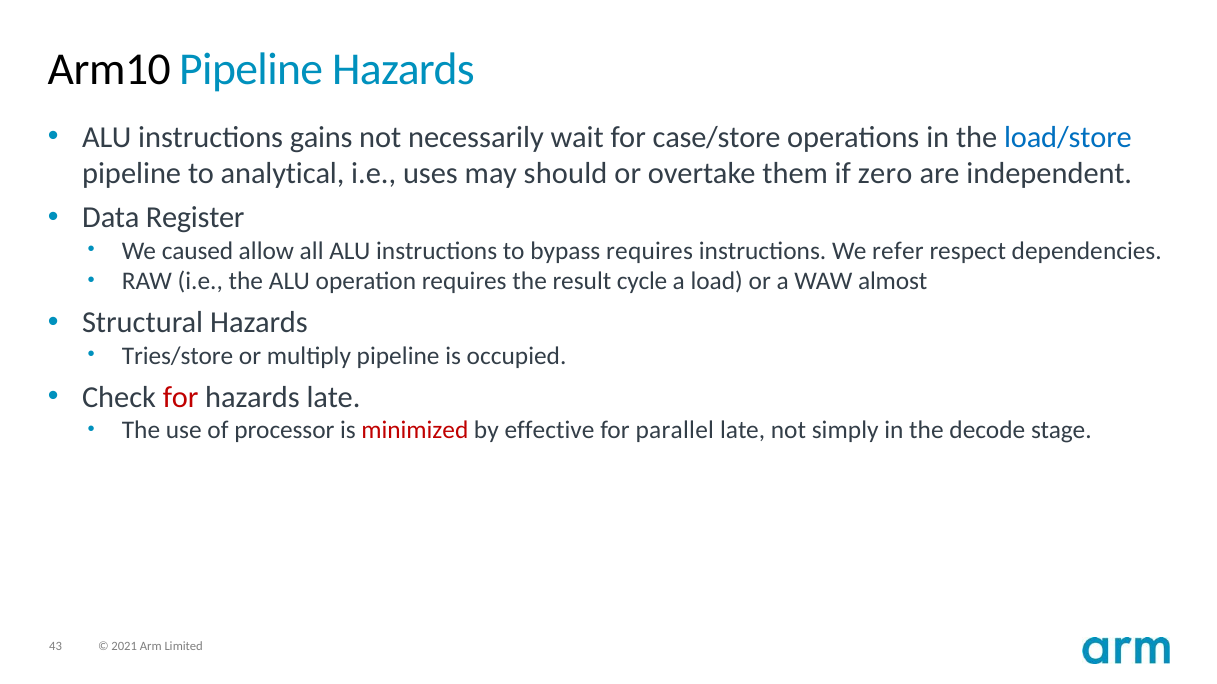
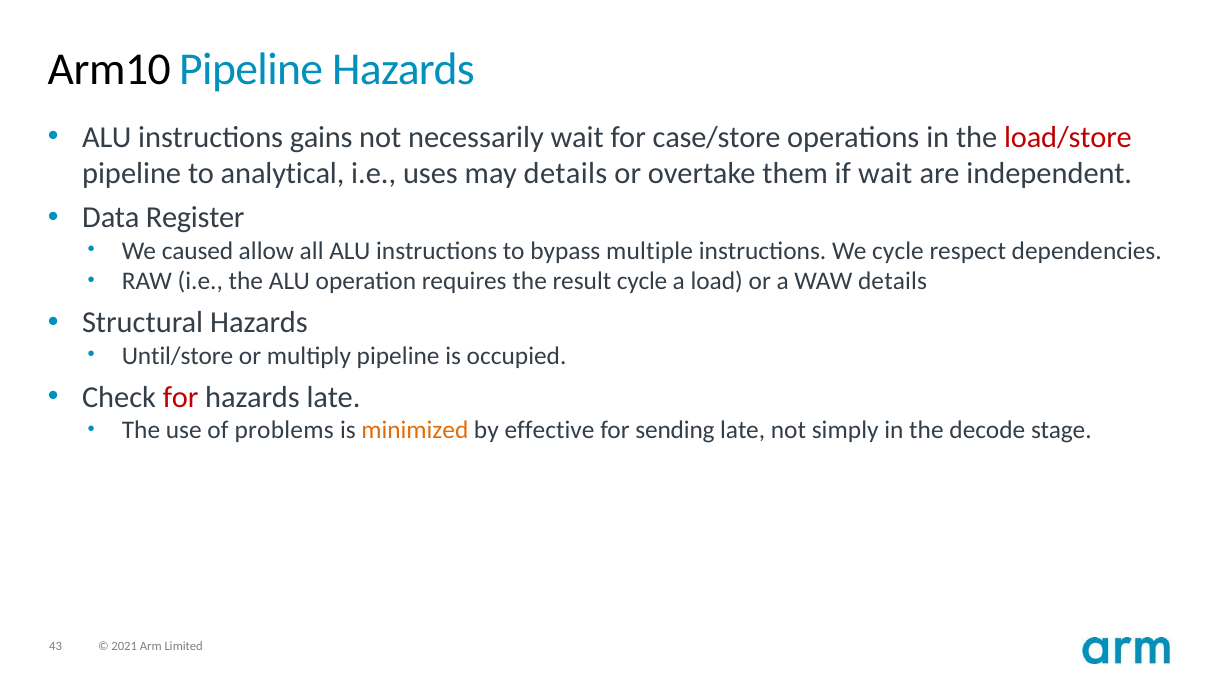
load/store colour: blue -> red
may should: should -> details
if zero: zero -> wait
bypass requires: requires -> multiple
We refer: refer -> cycle
WAW almost: almost -> details
Tries/store: Tries/store -> Until/store
processor: processor -> problems
minimized colour: red -> orange
parallel: parallel -> sending
